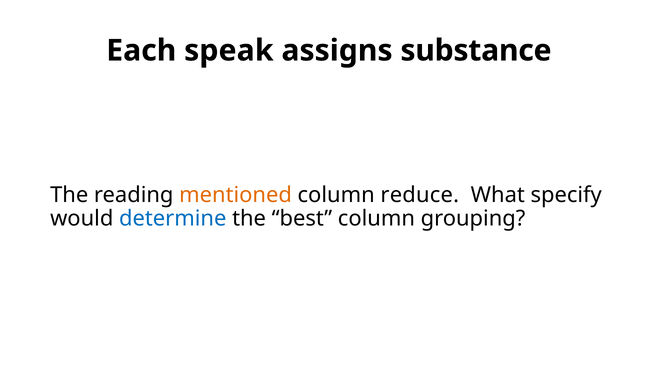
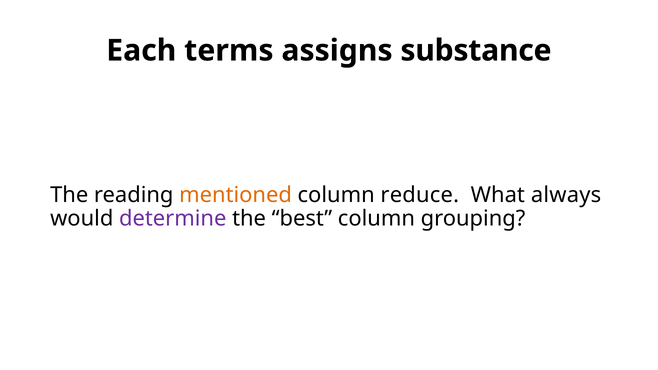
speak: speak -> terms
specify: specify -> always
determine colour: blue -> purple
